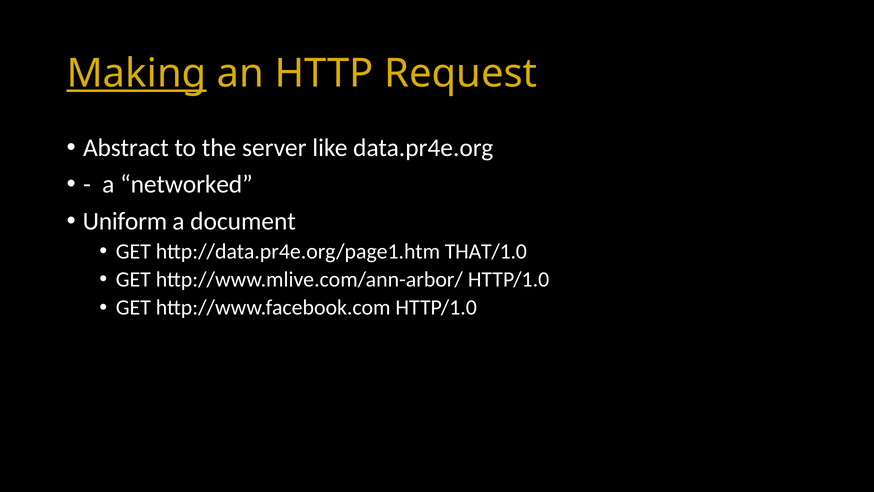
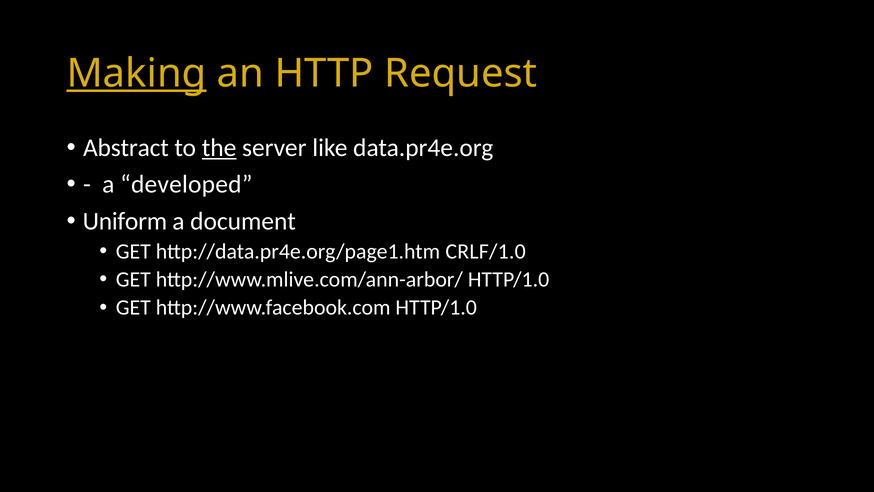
the underline: none -> present
networked: networked -> developed
THAT/1.0: THAT/1.0 -> CRLF/1.0
